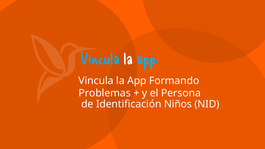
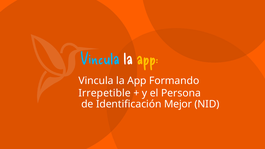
app at (147, 59) colour: light blue -> yellow
Problemas: Problemas -> Irrepetible
Niños: Niños -> Mejor
